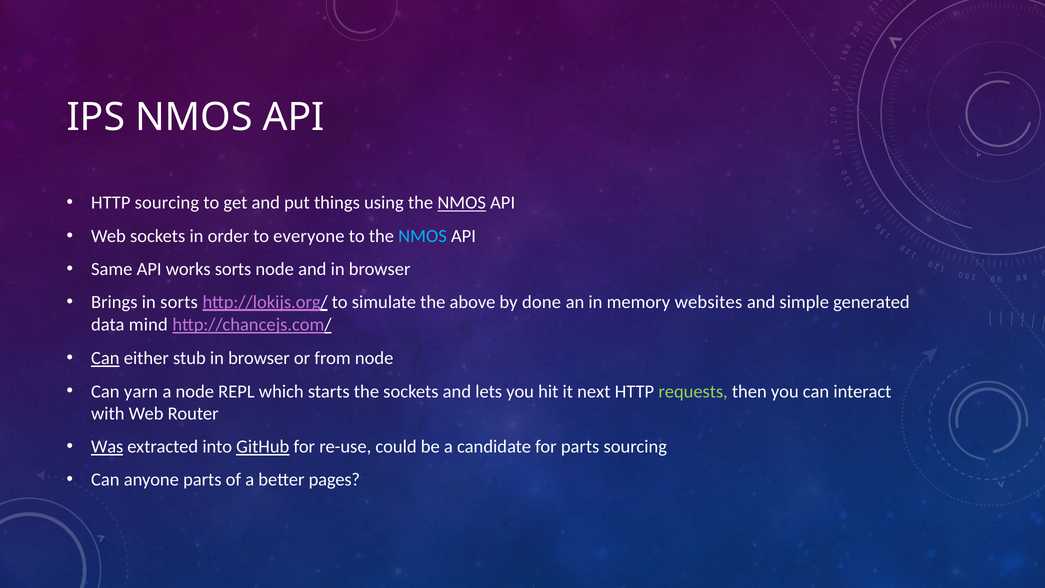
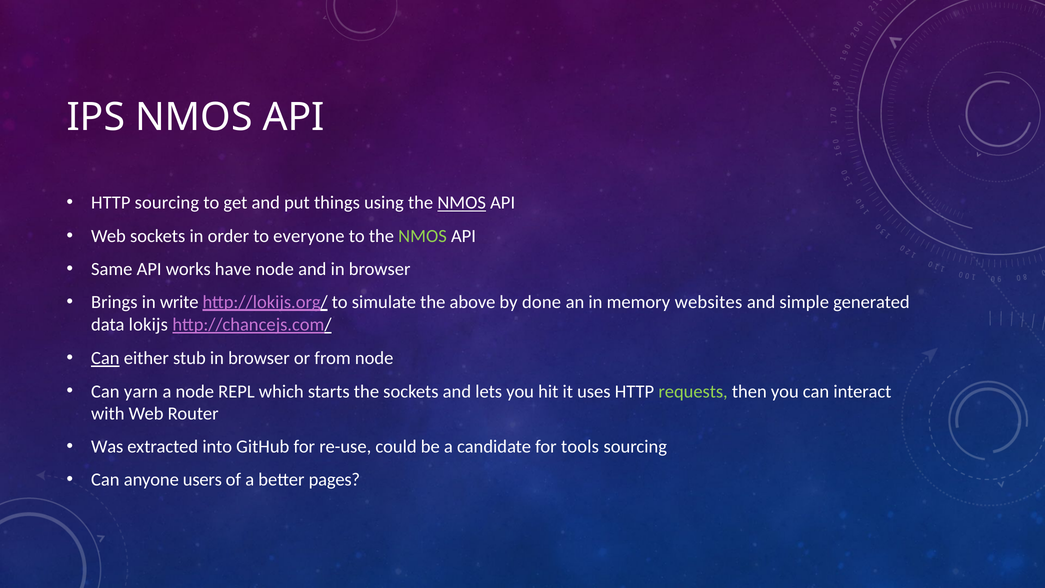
NMOS at (422, 236) colour: light blue -> light green
works sorts: sorts -> have
in sorts: sorts -> write
mind: mind -> lokijs
next: next -> uses
Was underline: present -> none
GitHub underline: present -> none
for parts: parts -> tools
anyone parts: parts -> users
